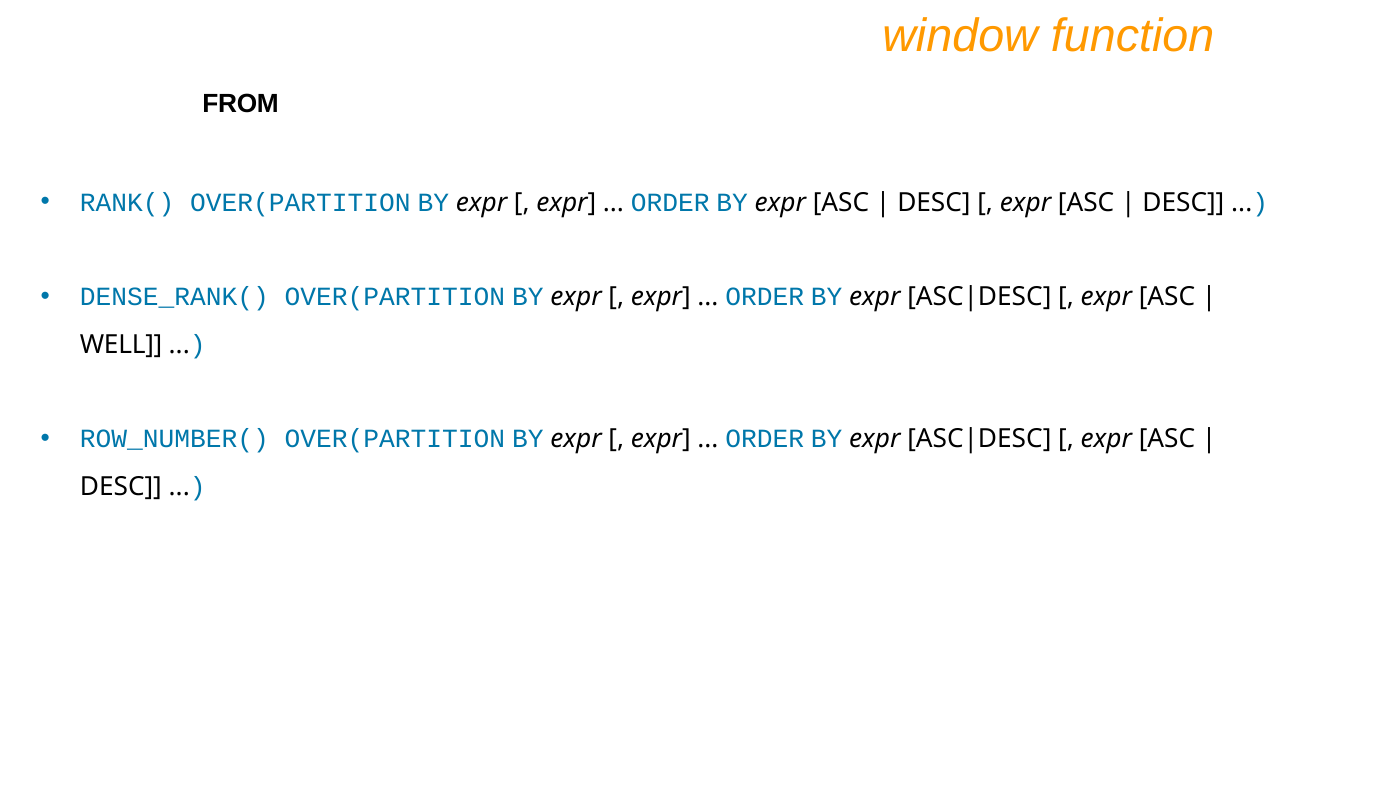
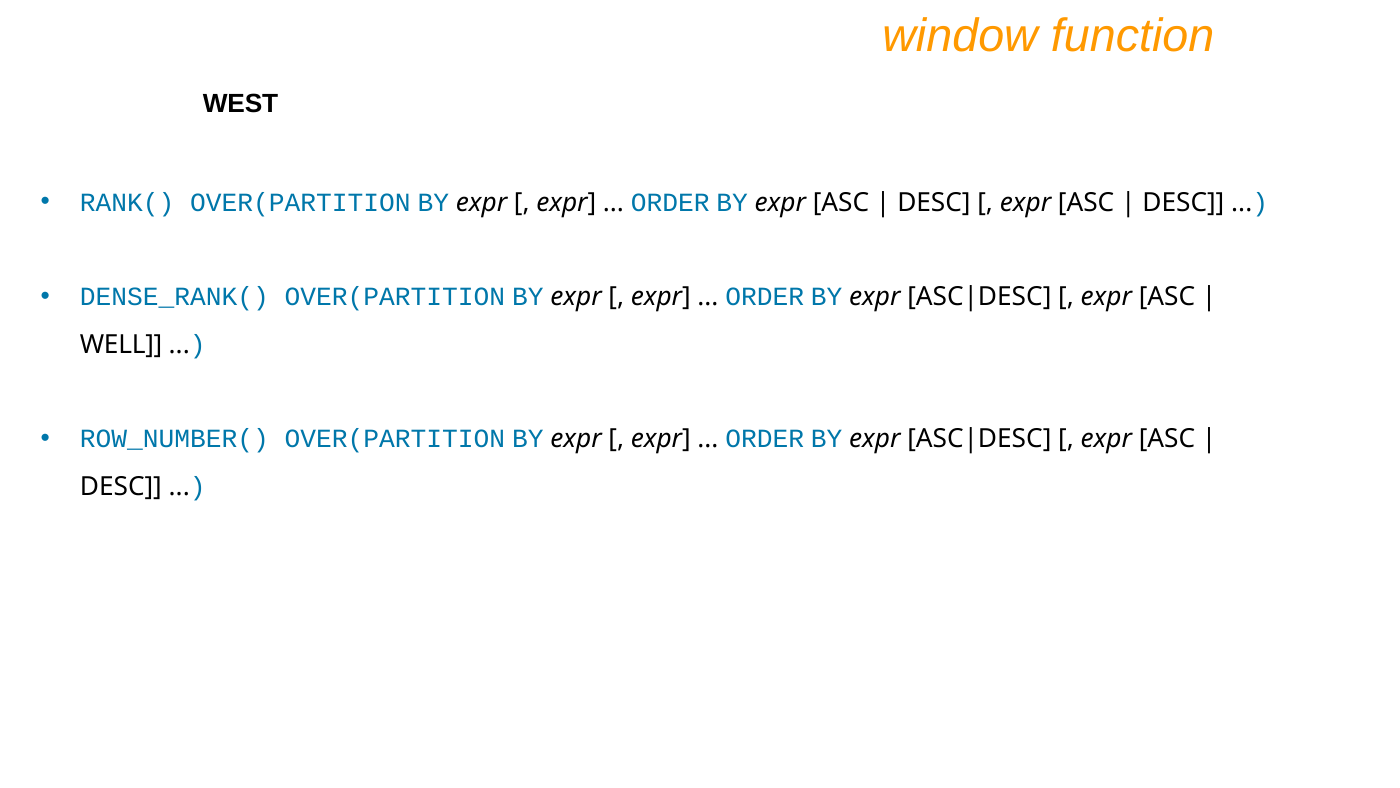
FROM: FROM -> WEST
